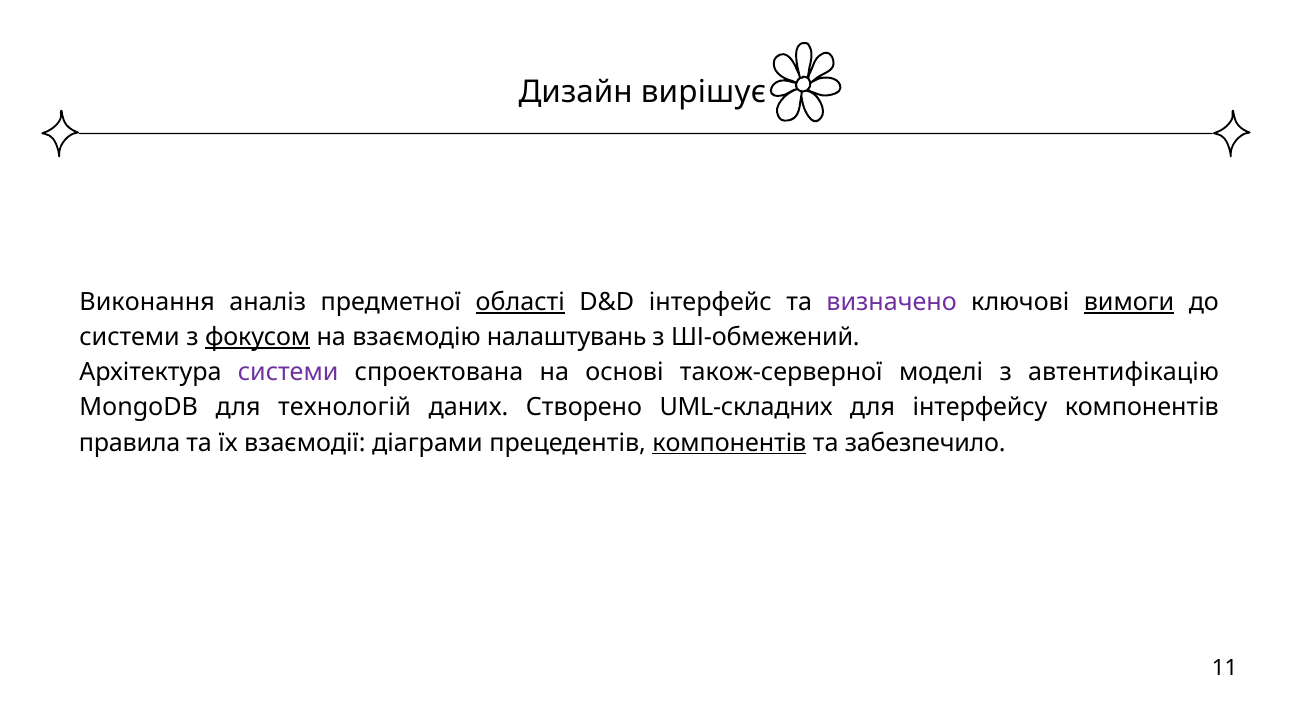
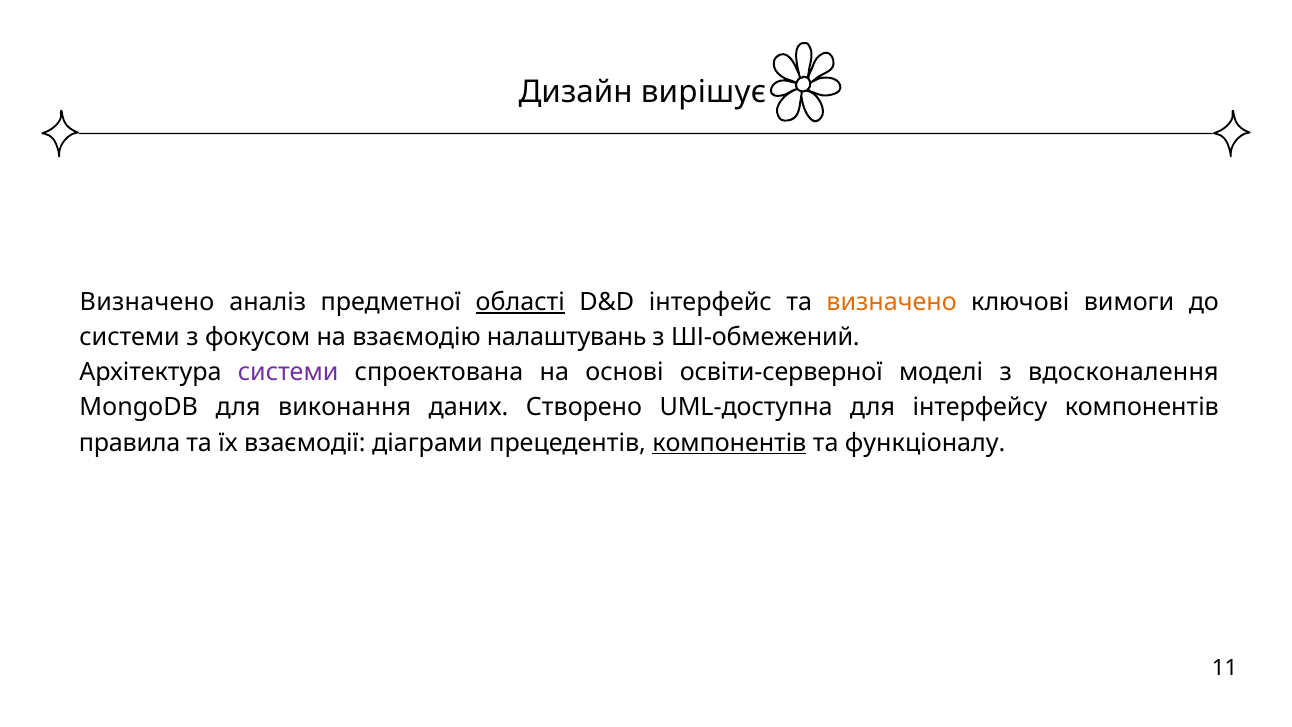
Виконання at (147, 302): Виконання -> Визначено
визначено at (892, 302) colour: purple -> orange
вимоги underline: present -> none
фокусом underline: present -> none
також-серверної: також-серверної -> освіти-серверної
автентифікацію: автентифікацію -> вдосконалення
технологій: технологій -> виконання
UML-складних: UML-складних -> UML-доступна
забезпечило: забезпечило -> функціоналу
